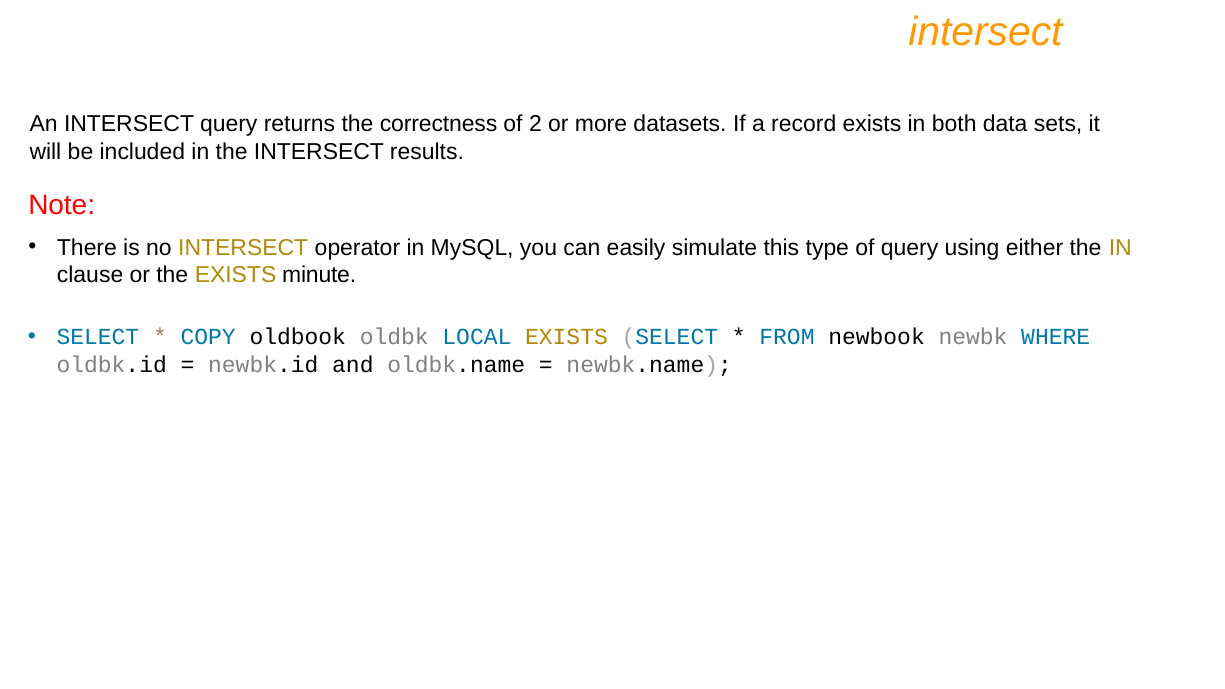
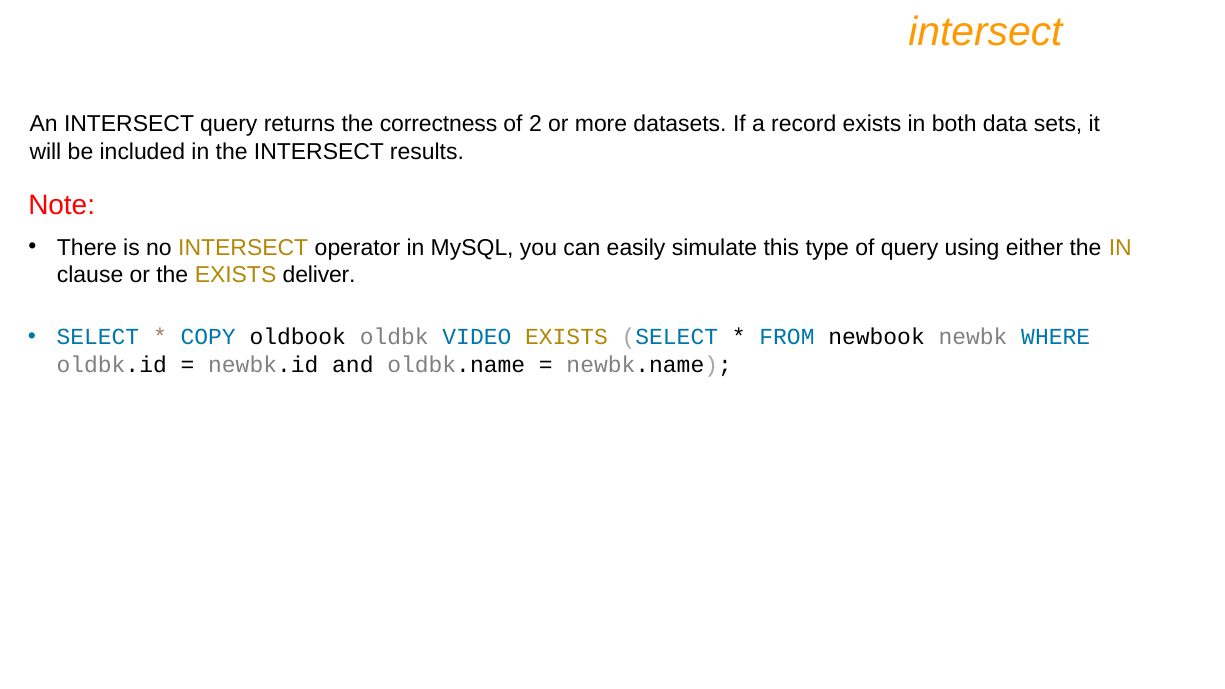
minute: minute -> deliver
LOCAL: LOCAL -> VIDEO
